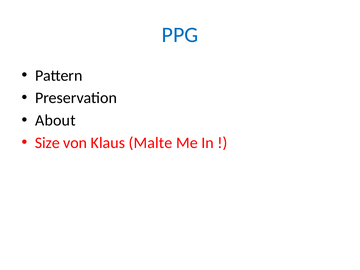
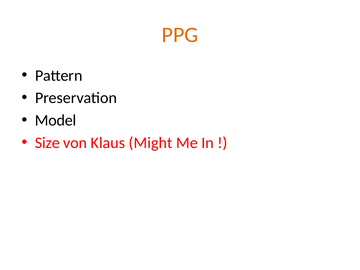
PPG colour: blue -> orange
About: About -> Model
Malte: Malte -> Might
